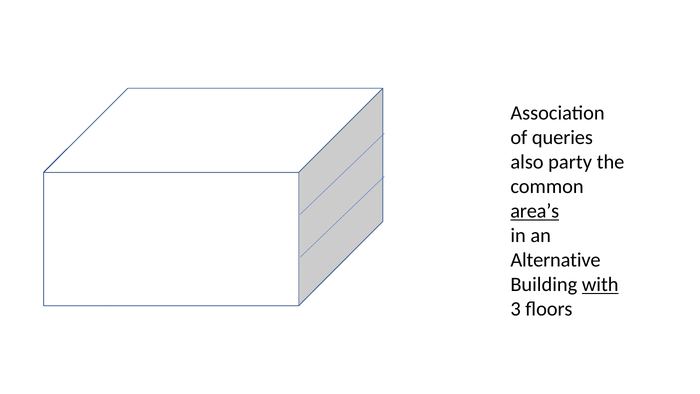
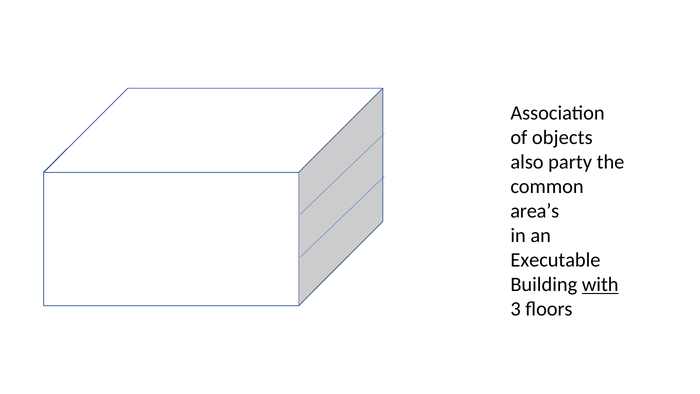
queries: queries -> objects
area’s underline: present -> none
Alternative: Alternative -> Executable
